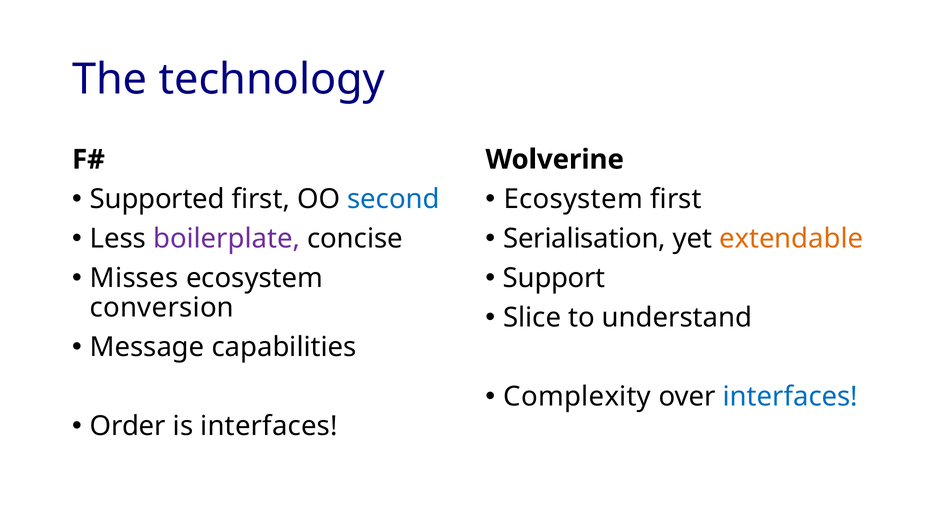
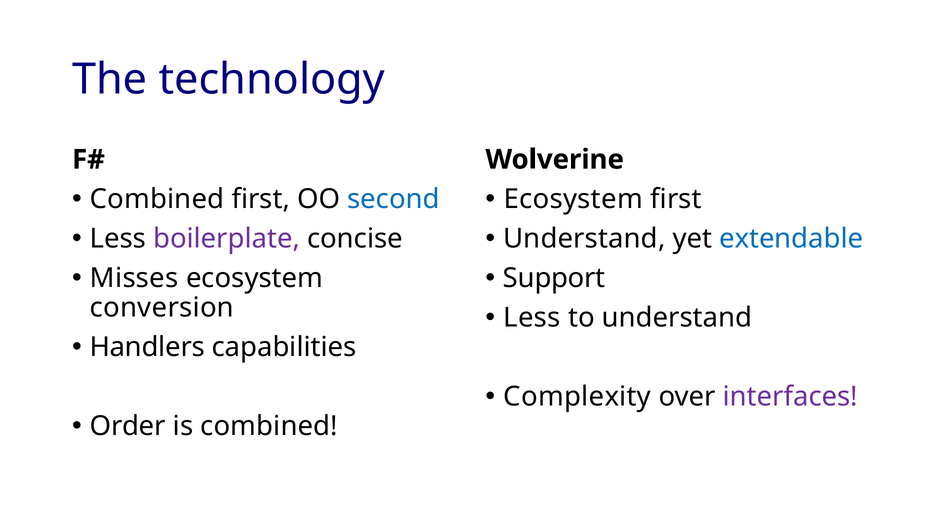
Supported at (157, 199): Supported -> Combined
Serialisation at (585, 239): Serialisation -> Understand
extendable colour: orange -> blue
Slice at (532, 318): Slice -> Less
Message: Message -> Handlers
interfaces at (790, 397) colour: blue -> purple
is interfaces: interfaces -> combined
